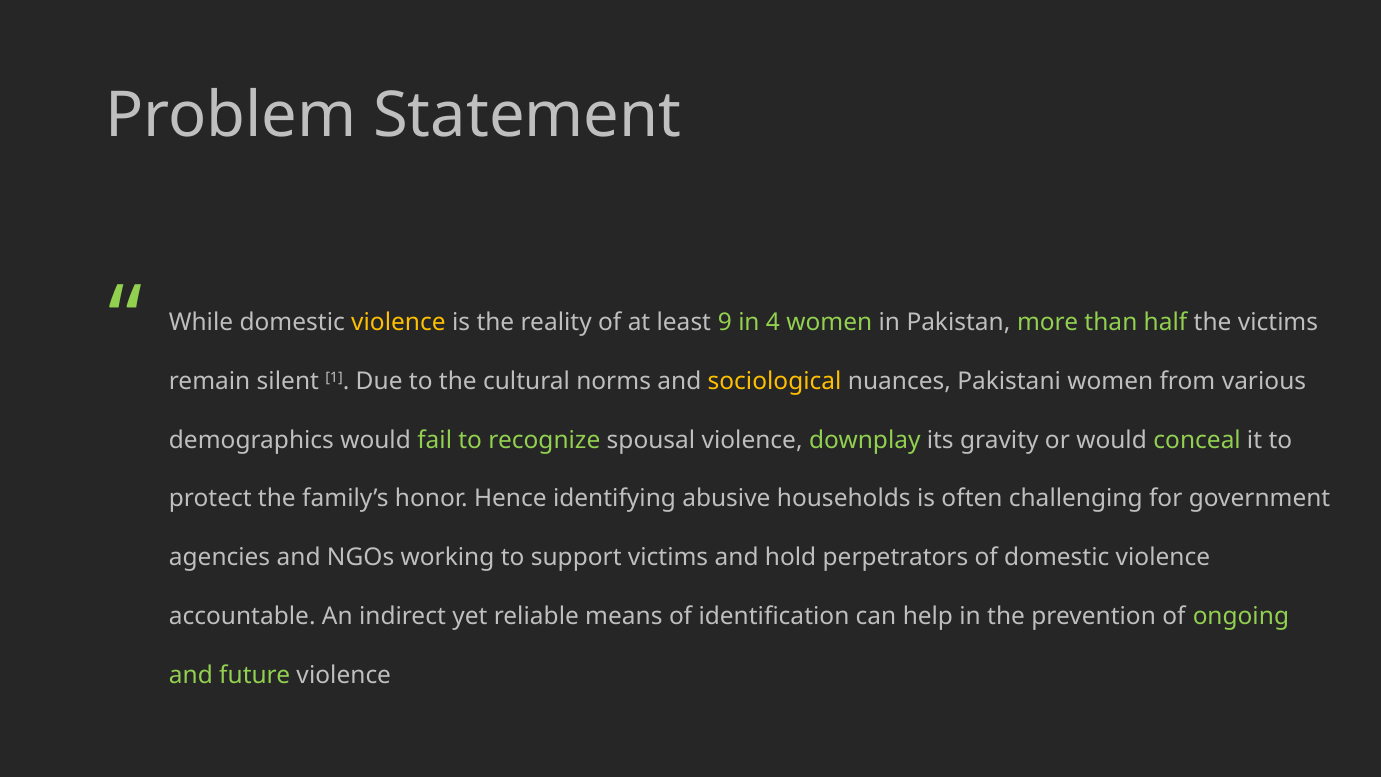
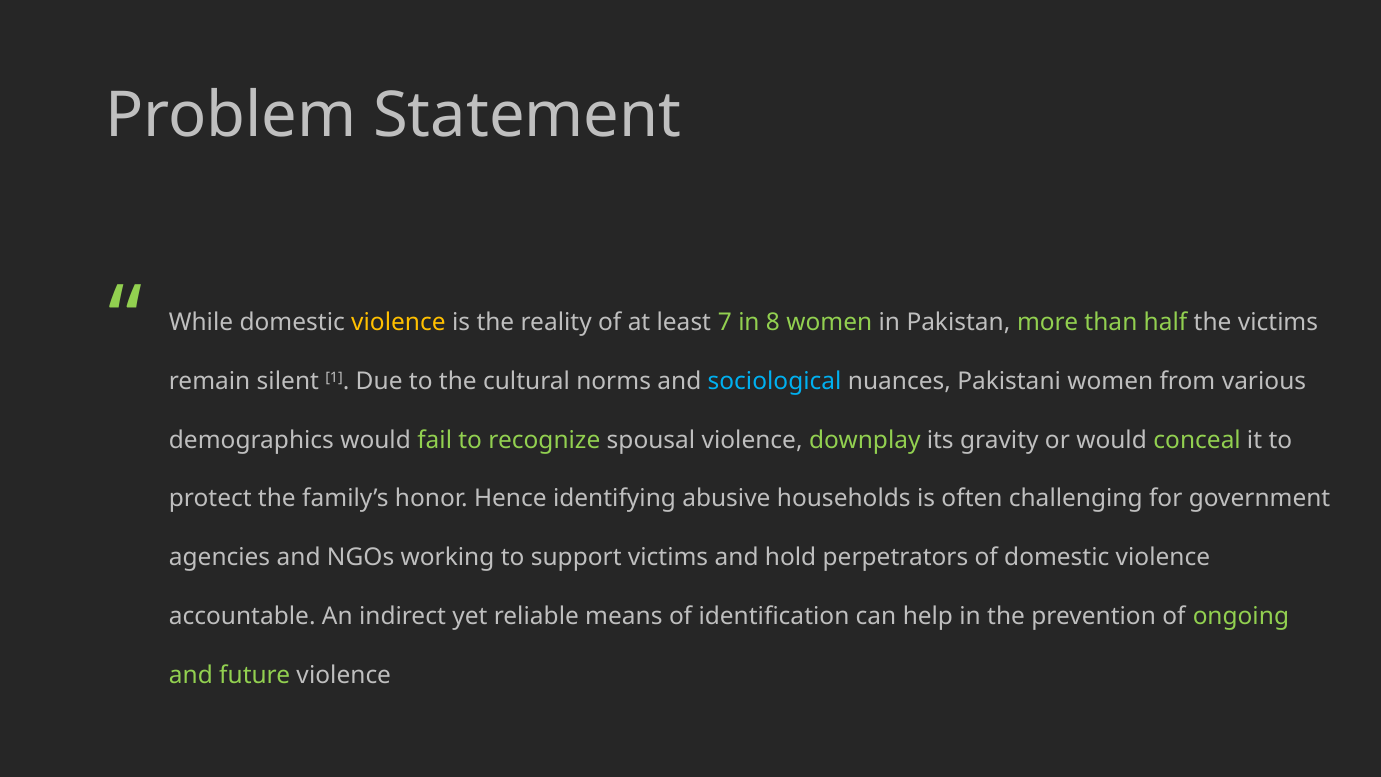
9: 9 -> 7
4: 4 -> 8
sociological colour: yellow -> light blue
